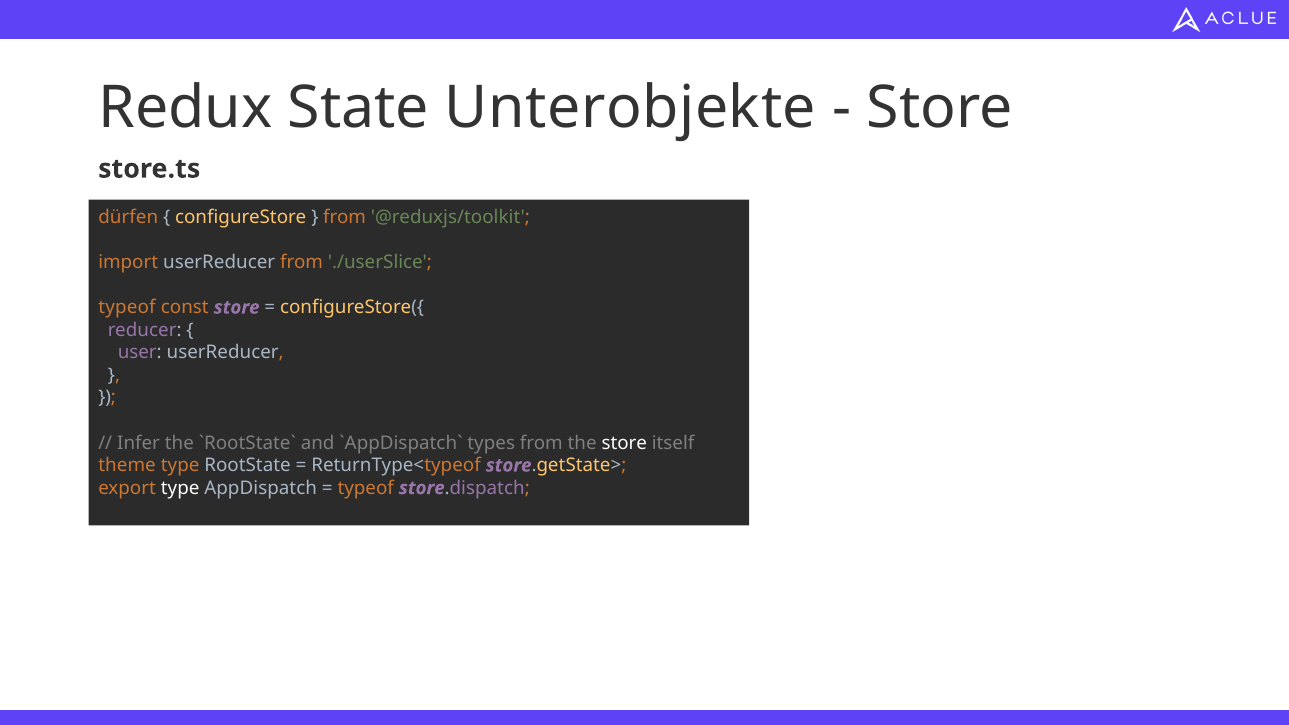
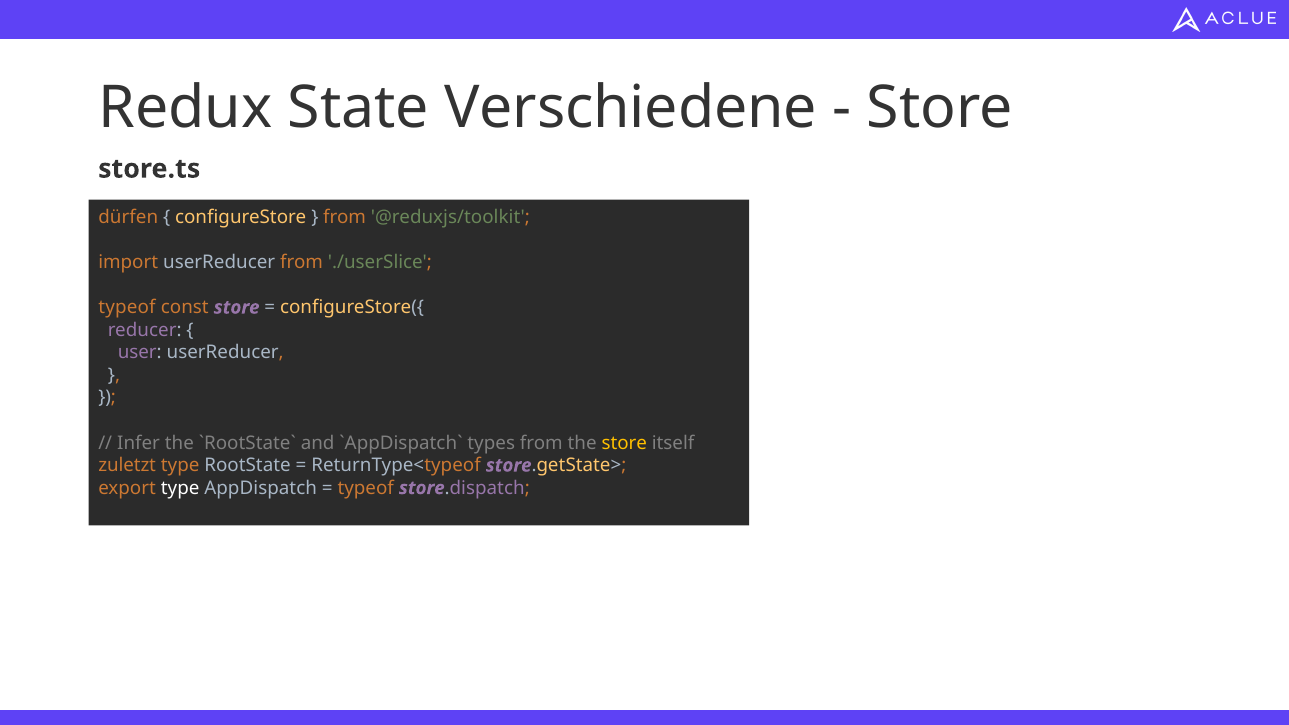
Unterobjekte: Unterobjekte -> Verschiedene
store at (624, 443) colour: white -> yellow
theme: theme -> zuletzt
